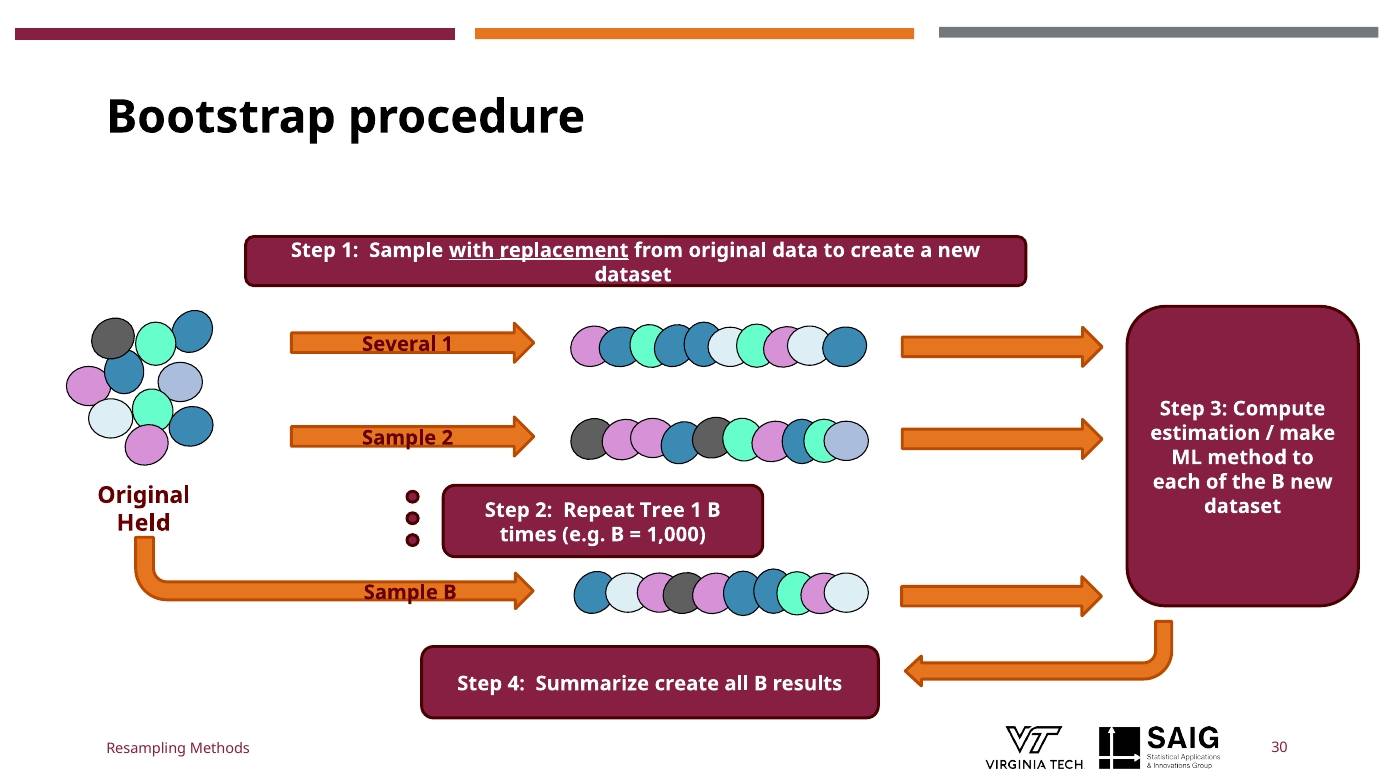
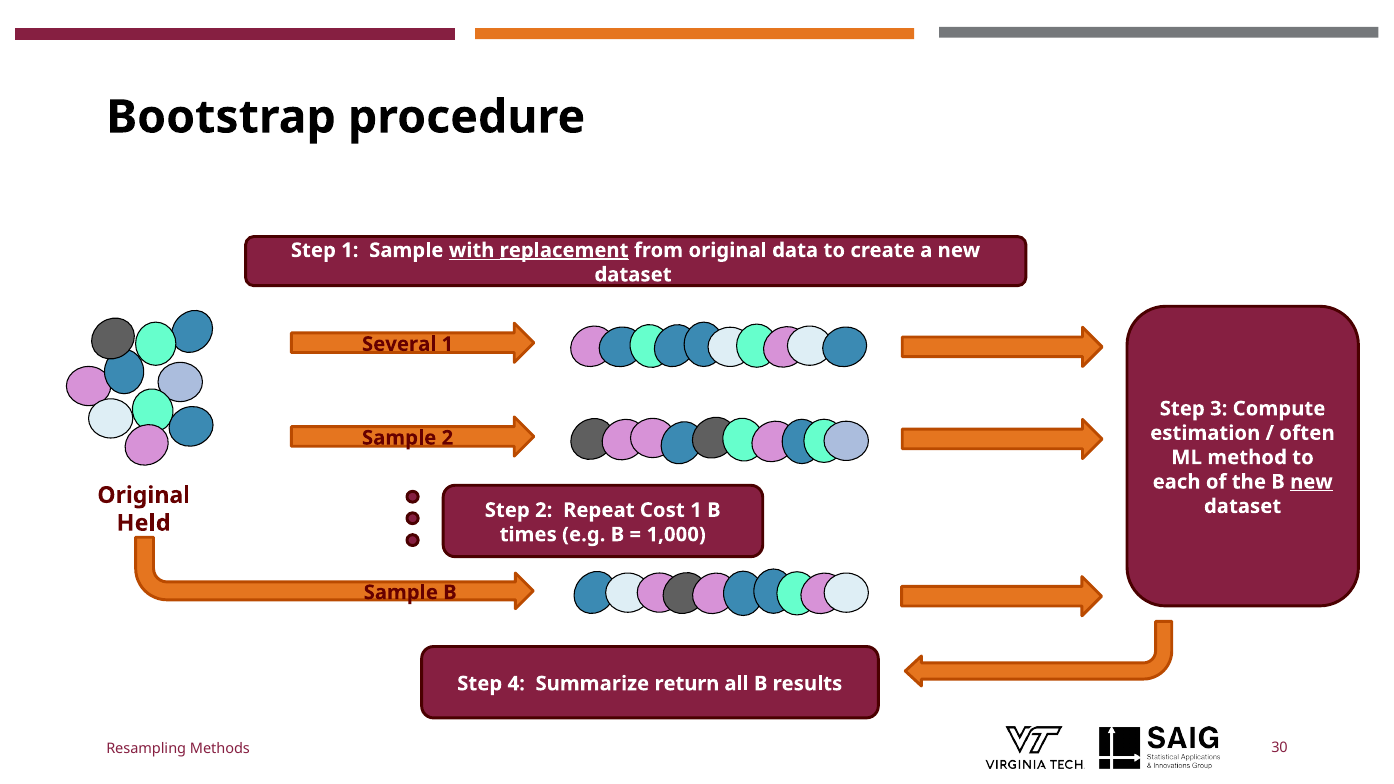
make: make -> often
new at (1311, 482) underline: none -> present
Tree: Tree -> Cost
Summarize create: create -> return
